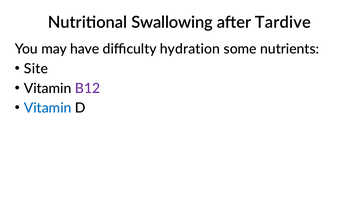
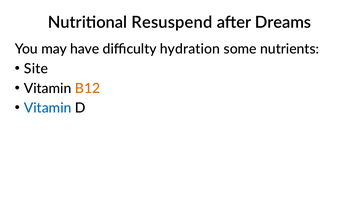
Swallowing: Swallowing -> Resuspend
Tardive: Tardive -> Dreams
B12 colour: purple -> orange
